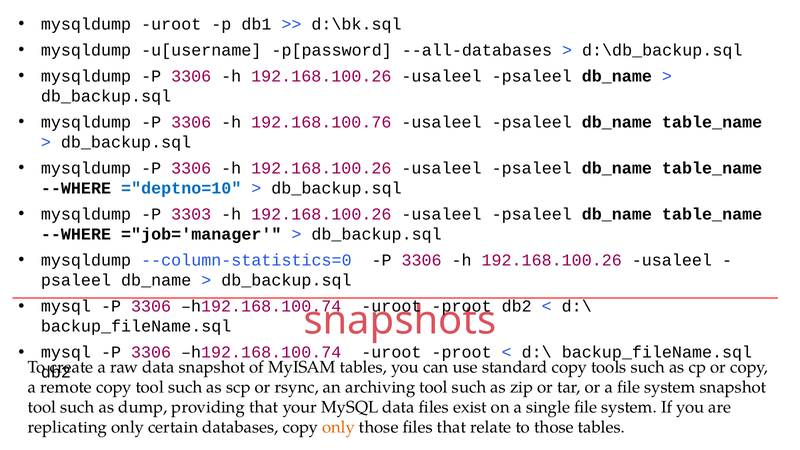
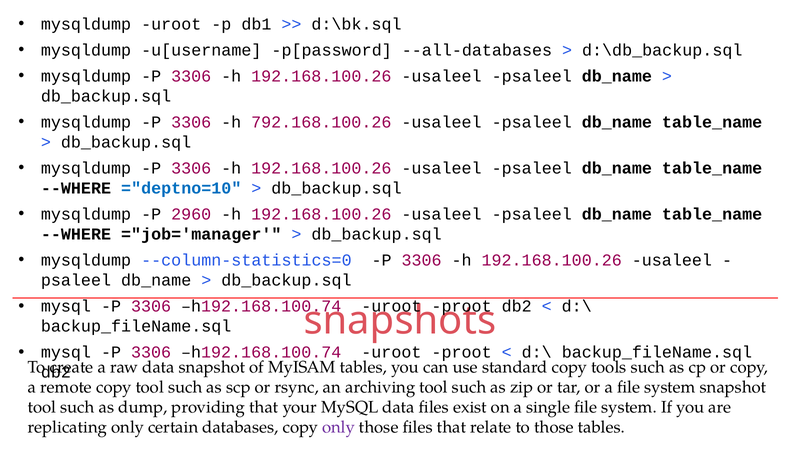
192.168.100.76: 192.168.100.76 -> 792.168.100.26
3303: 3303 -> 2960
only at (339, 427) colour: orange -> purple
